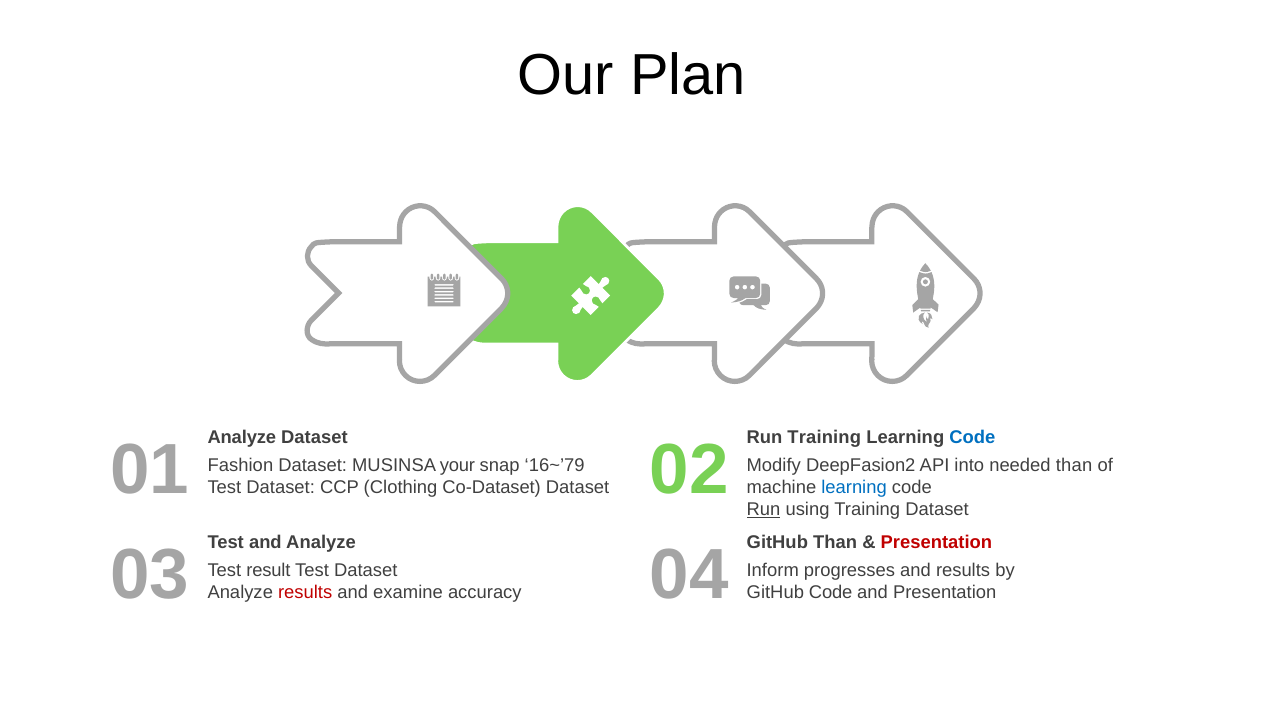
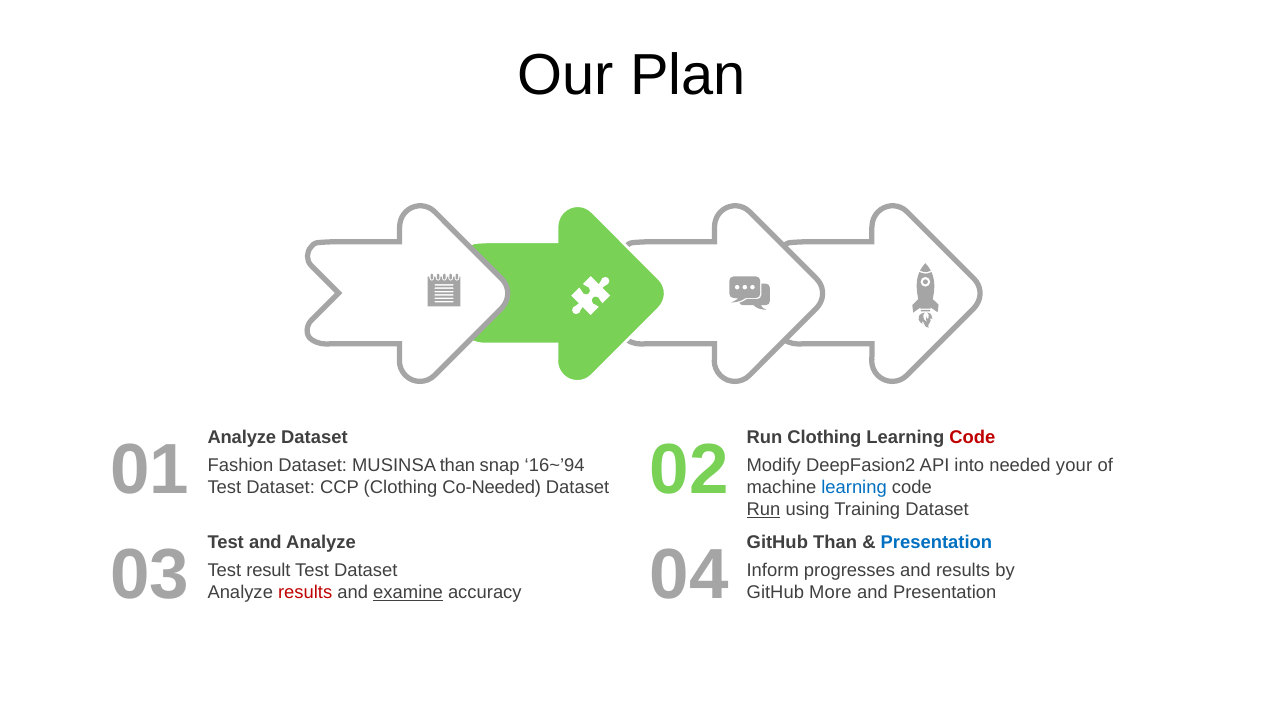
Run Training: Training -> Clothing
Code at (972, 437) colour: blue -> red
MUSINSA your: your -> than
16~’79: 16~’79 -> 16~’94
needed than: than -> your
Co-Dataset: Co-Dataset -> Co-Needed
Presentation at (936, 542) colour: red -> blue
examine underline: none -> present
GitHub Code: Code -> More
